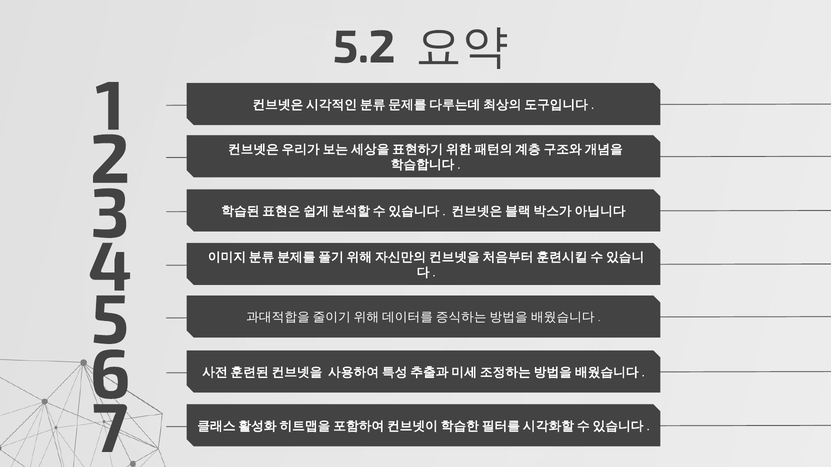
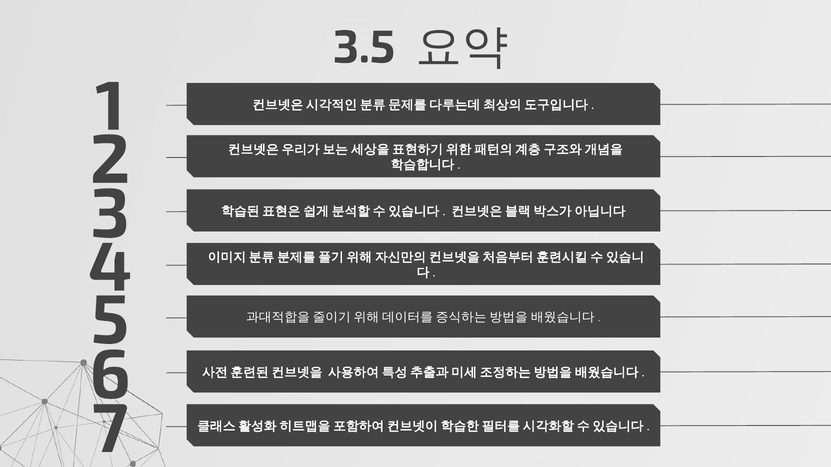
5.2: 5.2 -> 3.5
